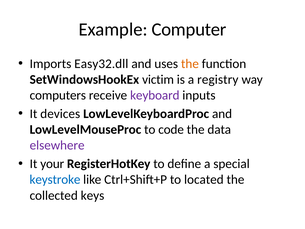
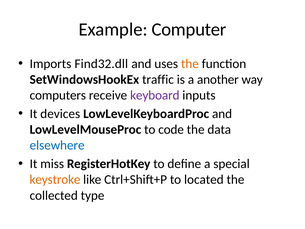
Easy32.dll: Easy32.dll -> Find32.dll
victim: victim -> traffic
registry: registry -> another
elsewhere colour: purple -> blue
your: your -> miss
keystroke colour: blue -> orange
keys: keys -> type
